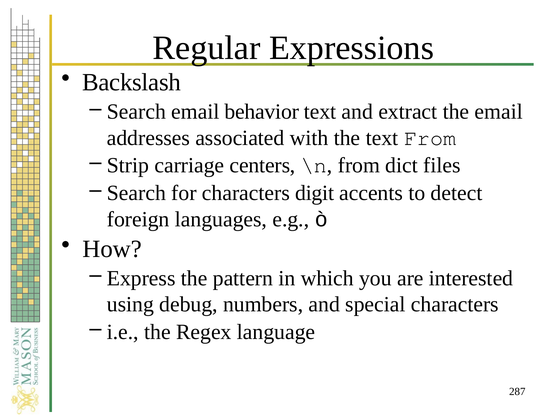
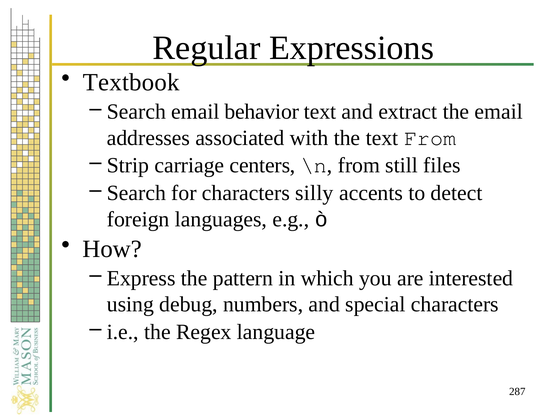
Backslash: Backslash -> Textbook
dict: dict -> still
digit: digit -> silly
